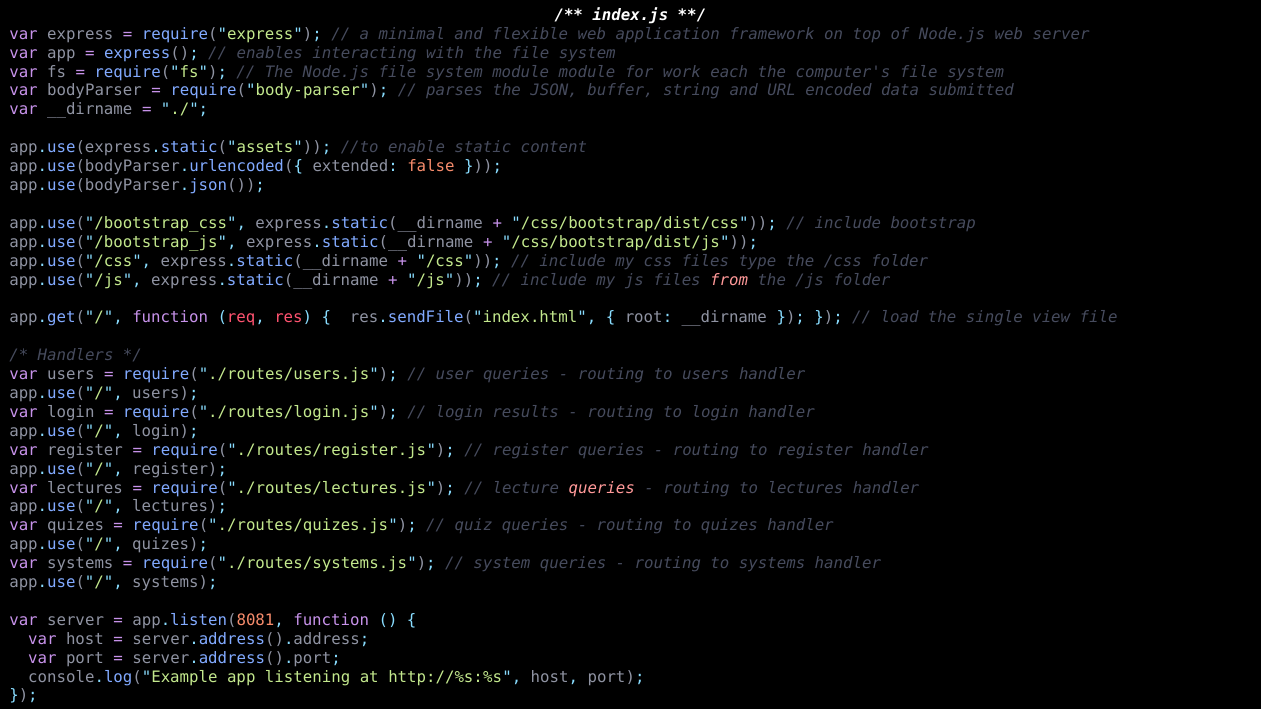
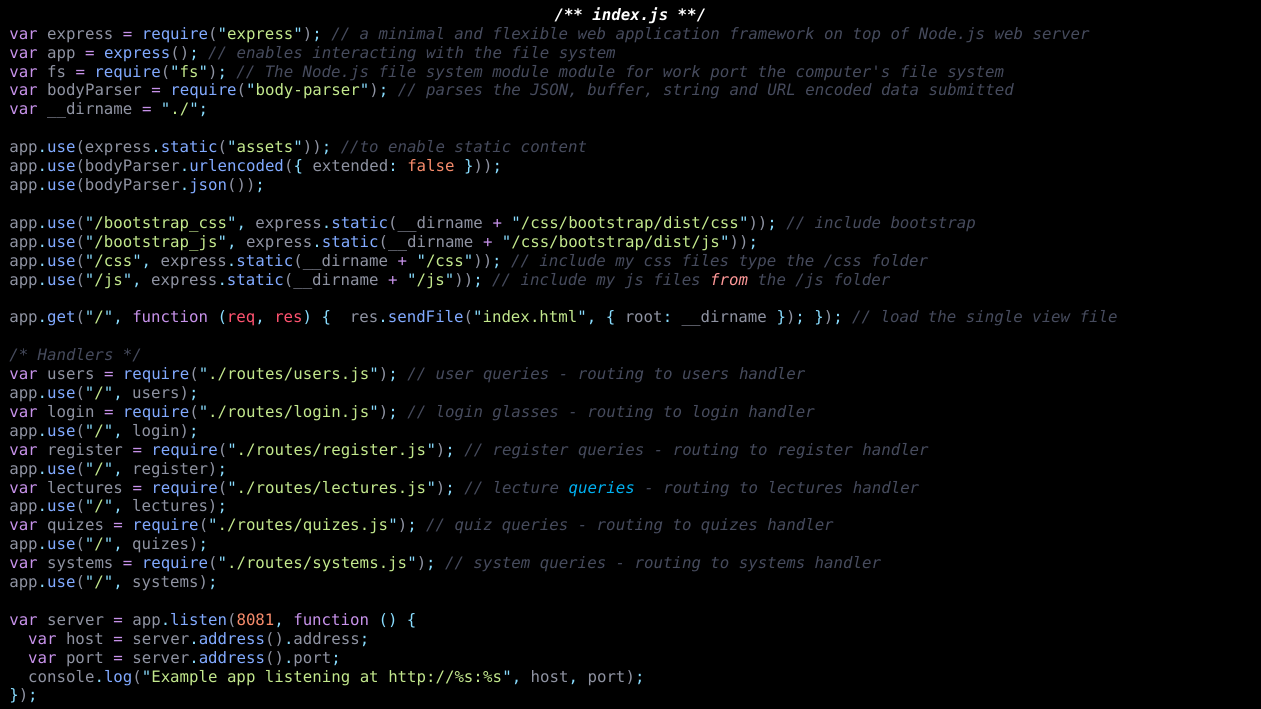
work each: each -> port
results: results -> glasses
queries at (602, 488) colour: pink -> light blue
